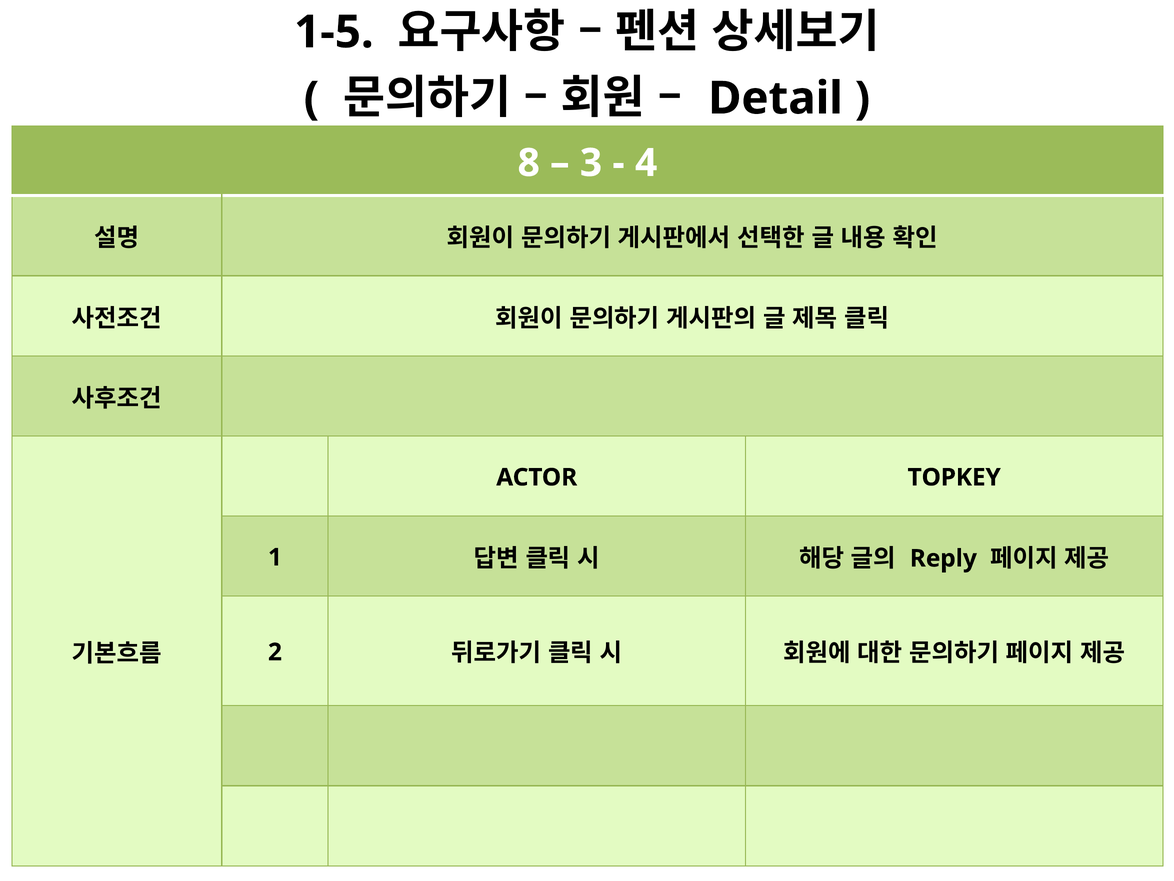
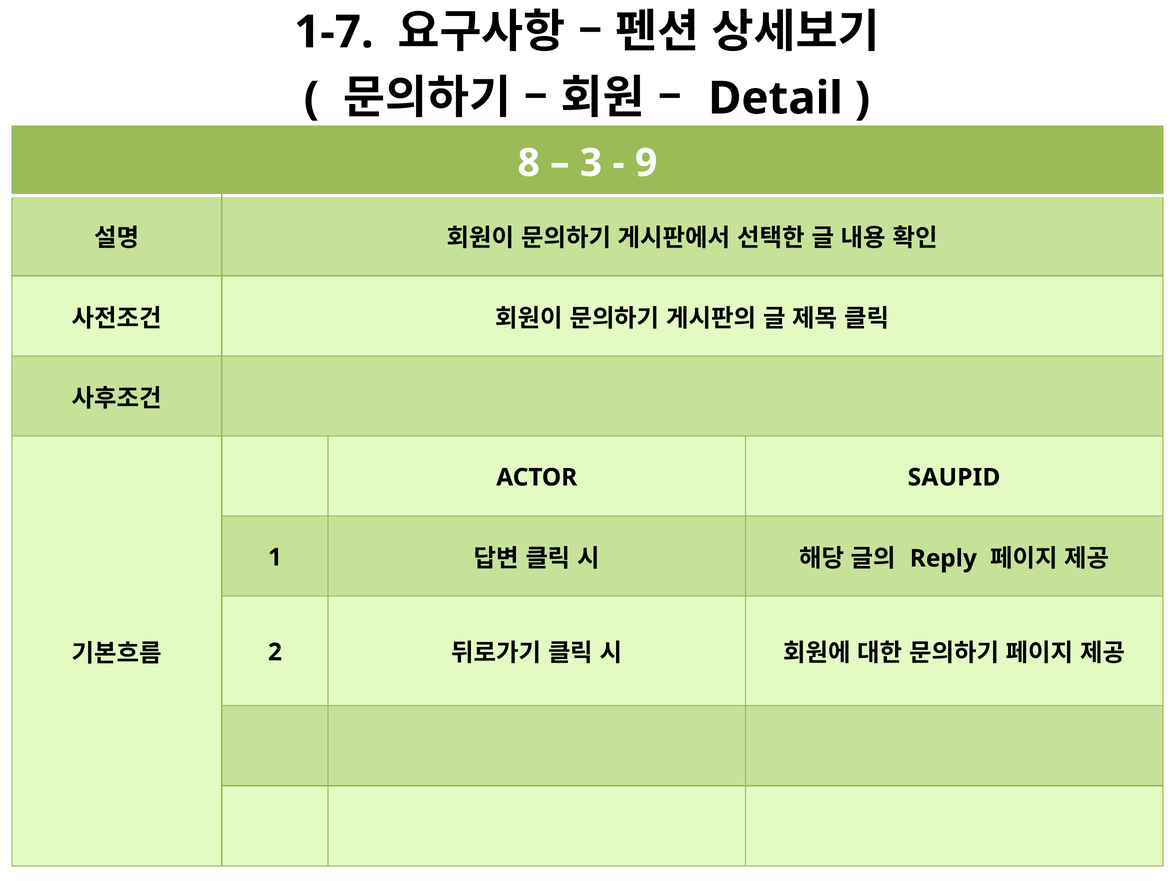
1-5: 1-5 -> 1-7
4: 4 -> 9
TOPKEY: TOPKEY -> SAUPID
